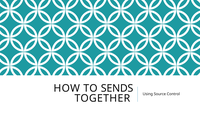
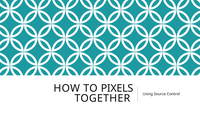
SENDS: SENDS -> PIXELS
